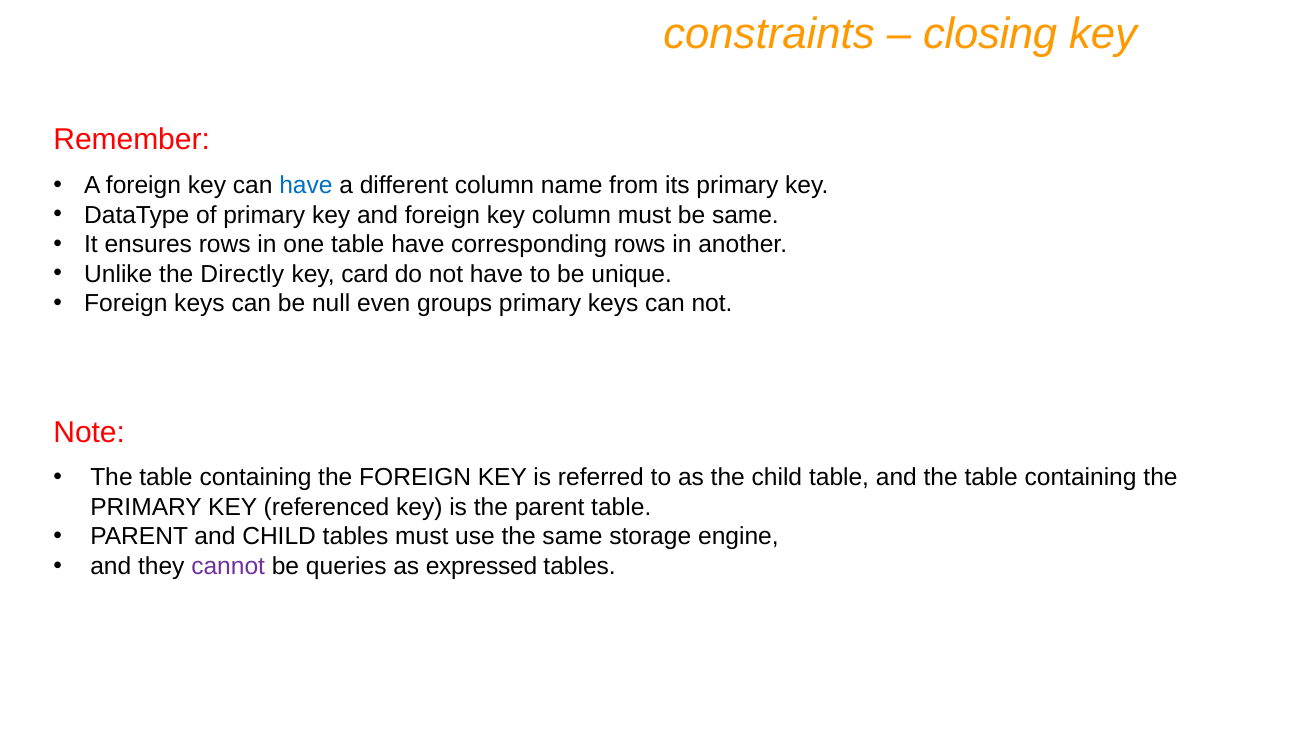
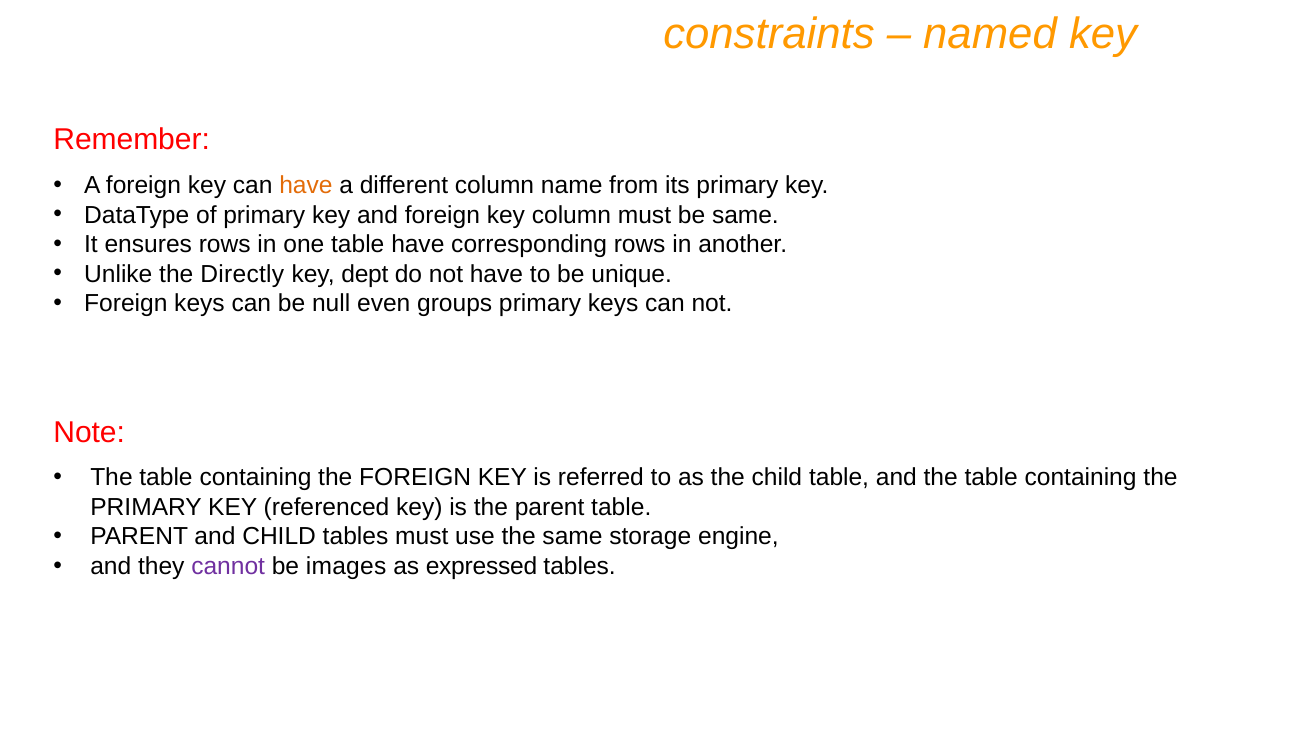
closing: closing -> named
have at (306, 185) colour: blue -> orange
card: card -> dept
queries: queries -> images
